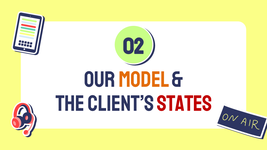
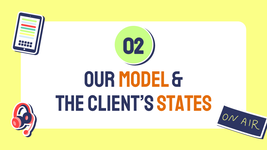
states colour: red -> orange
